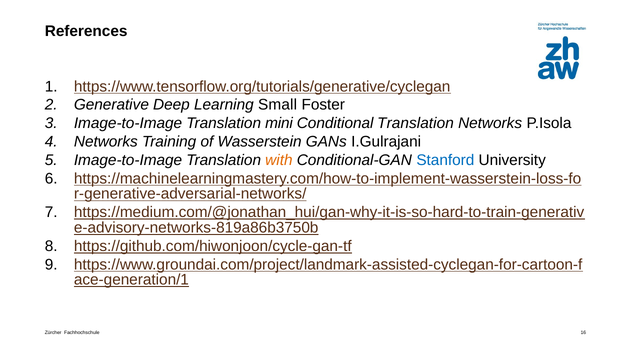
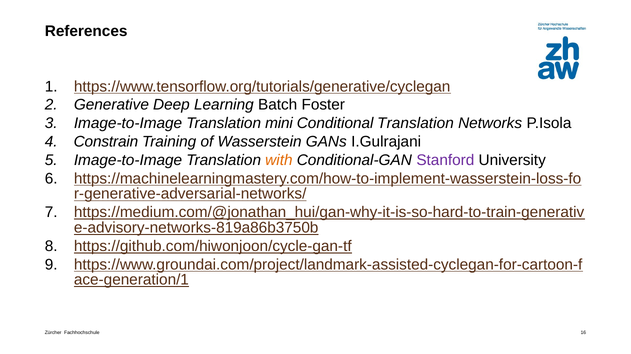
Small: Small -> Batch
Networks at (106, 142): Networks -> Constrain
Stanford colour: blue -> purple
